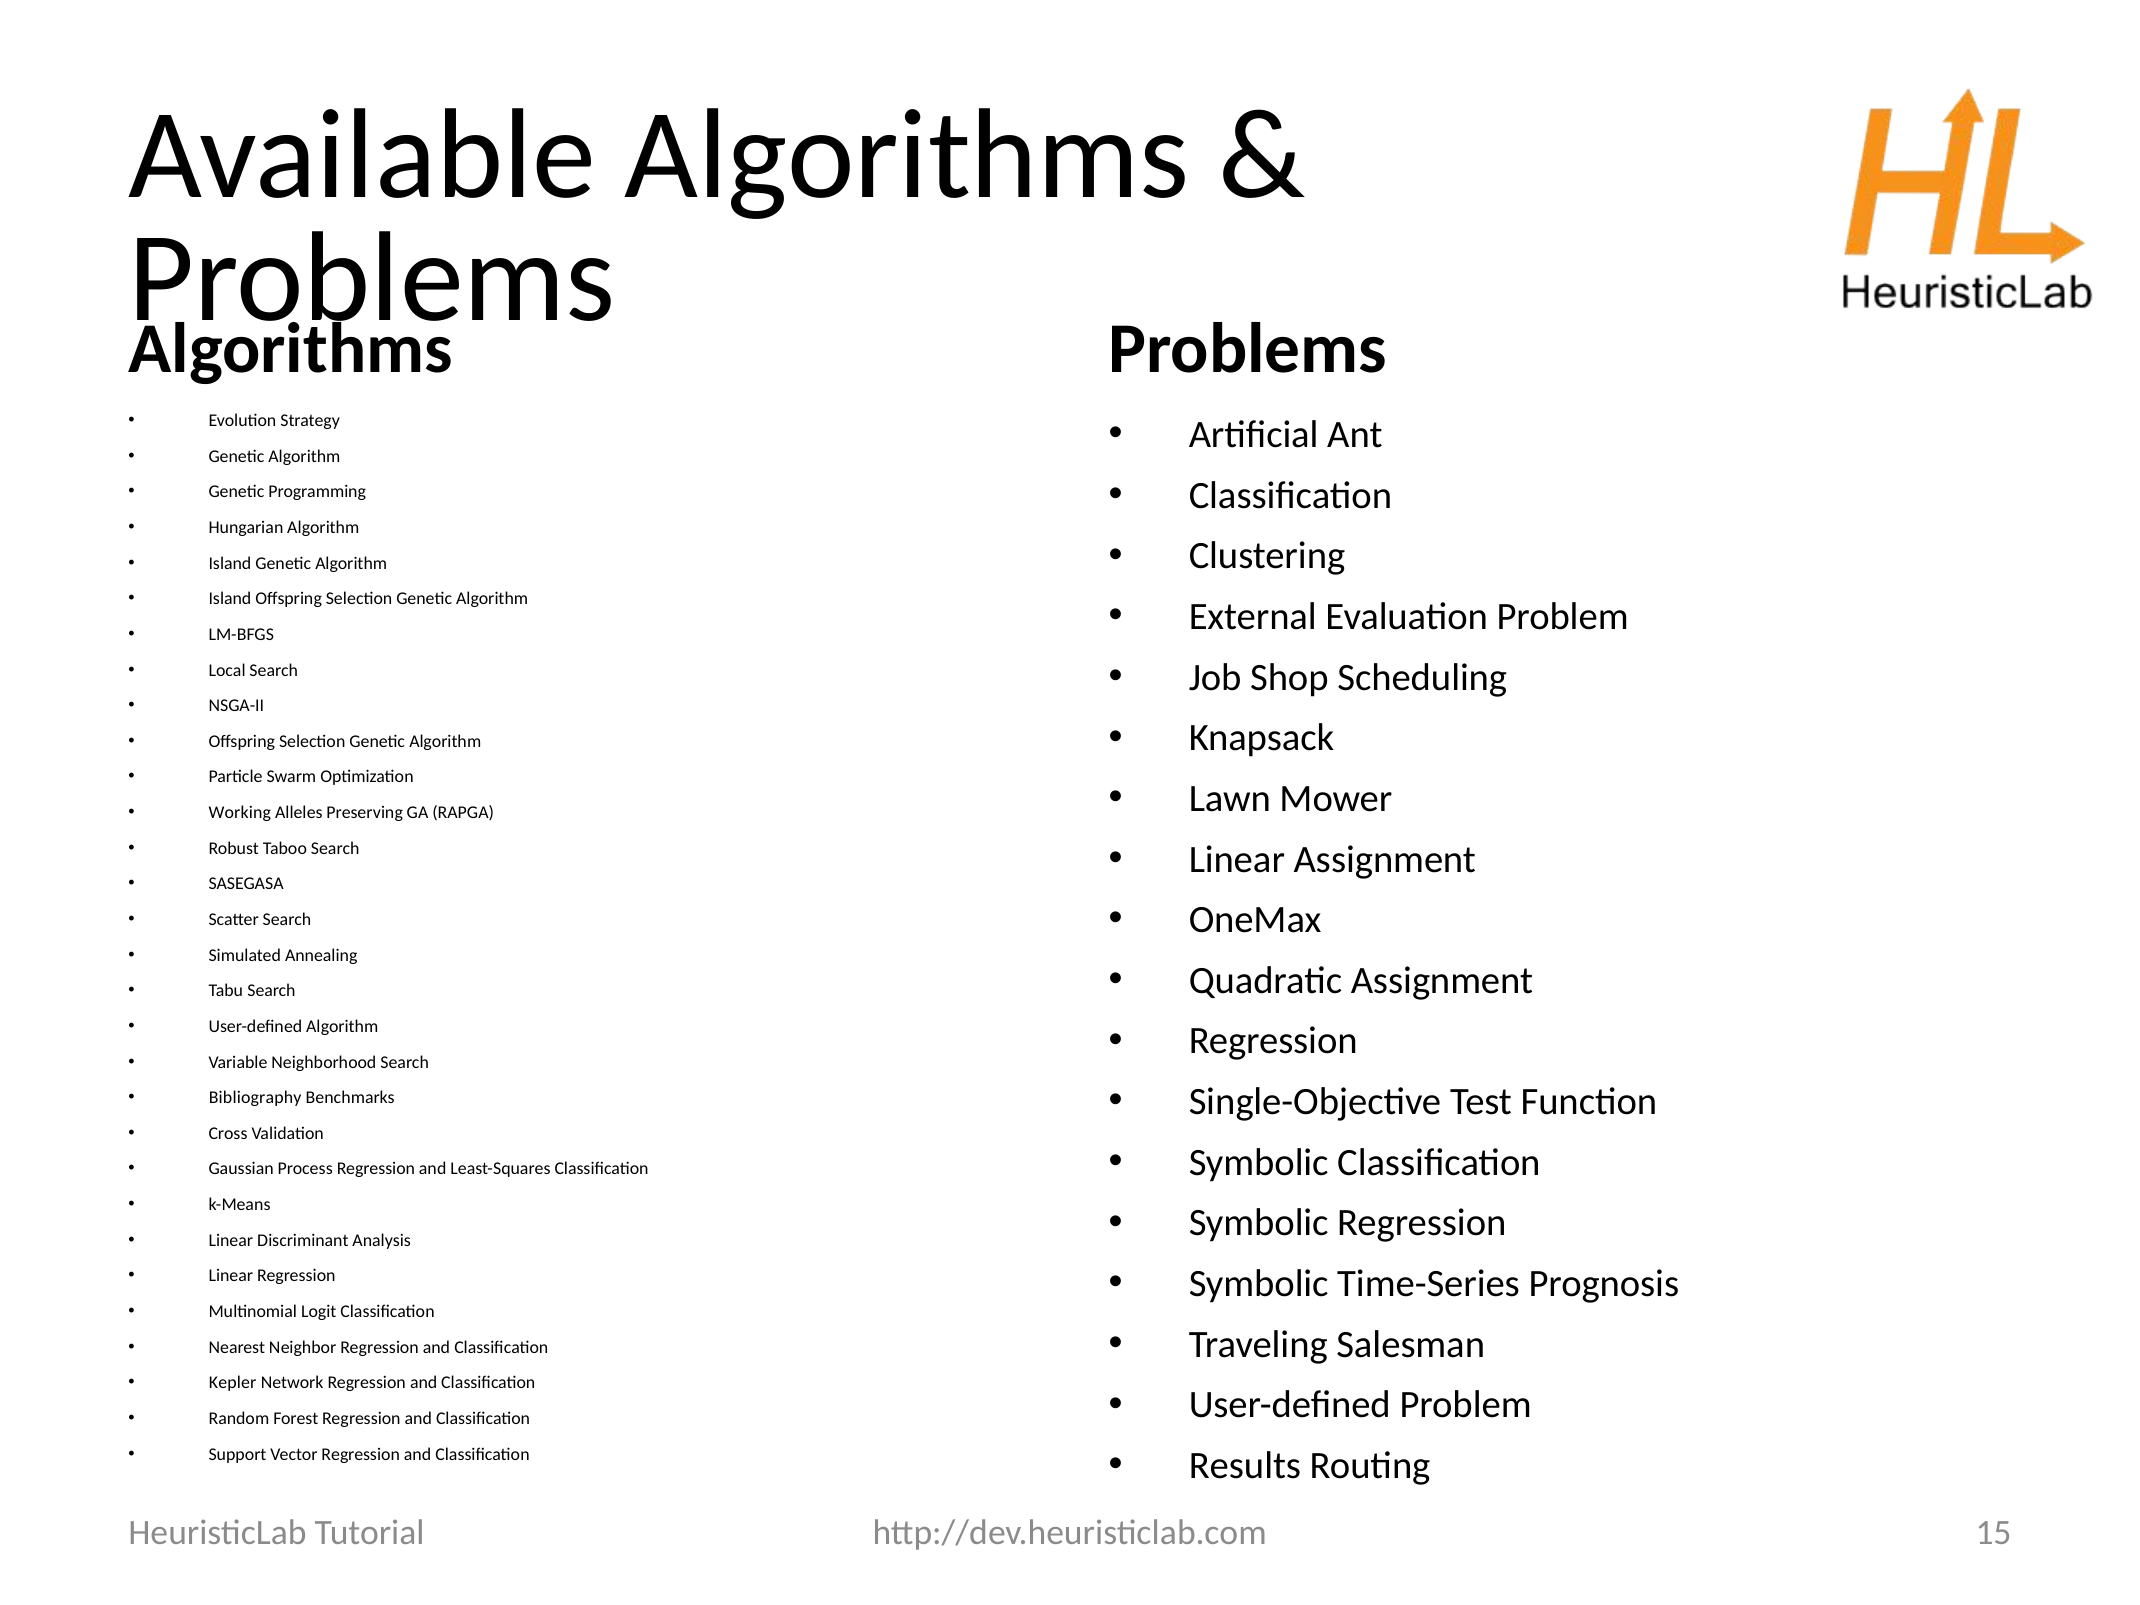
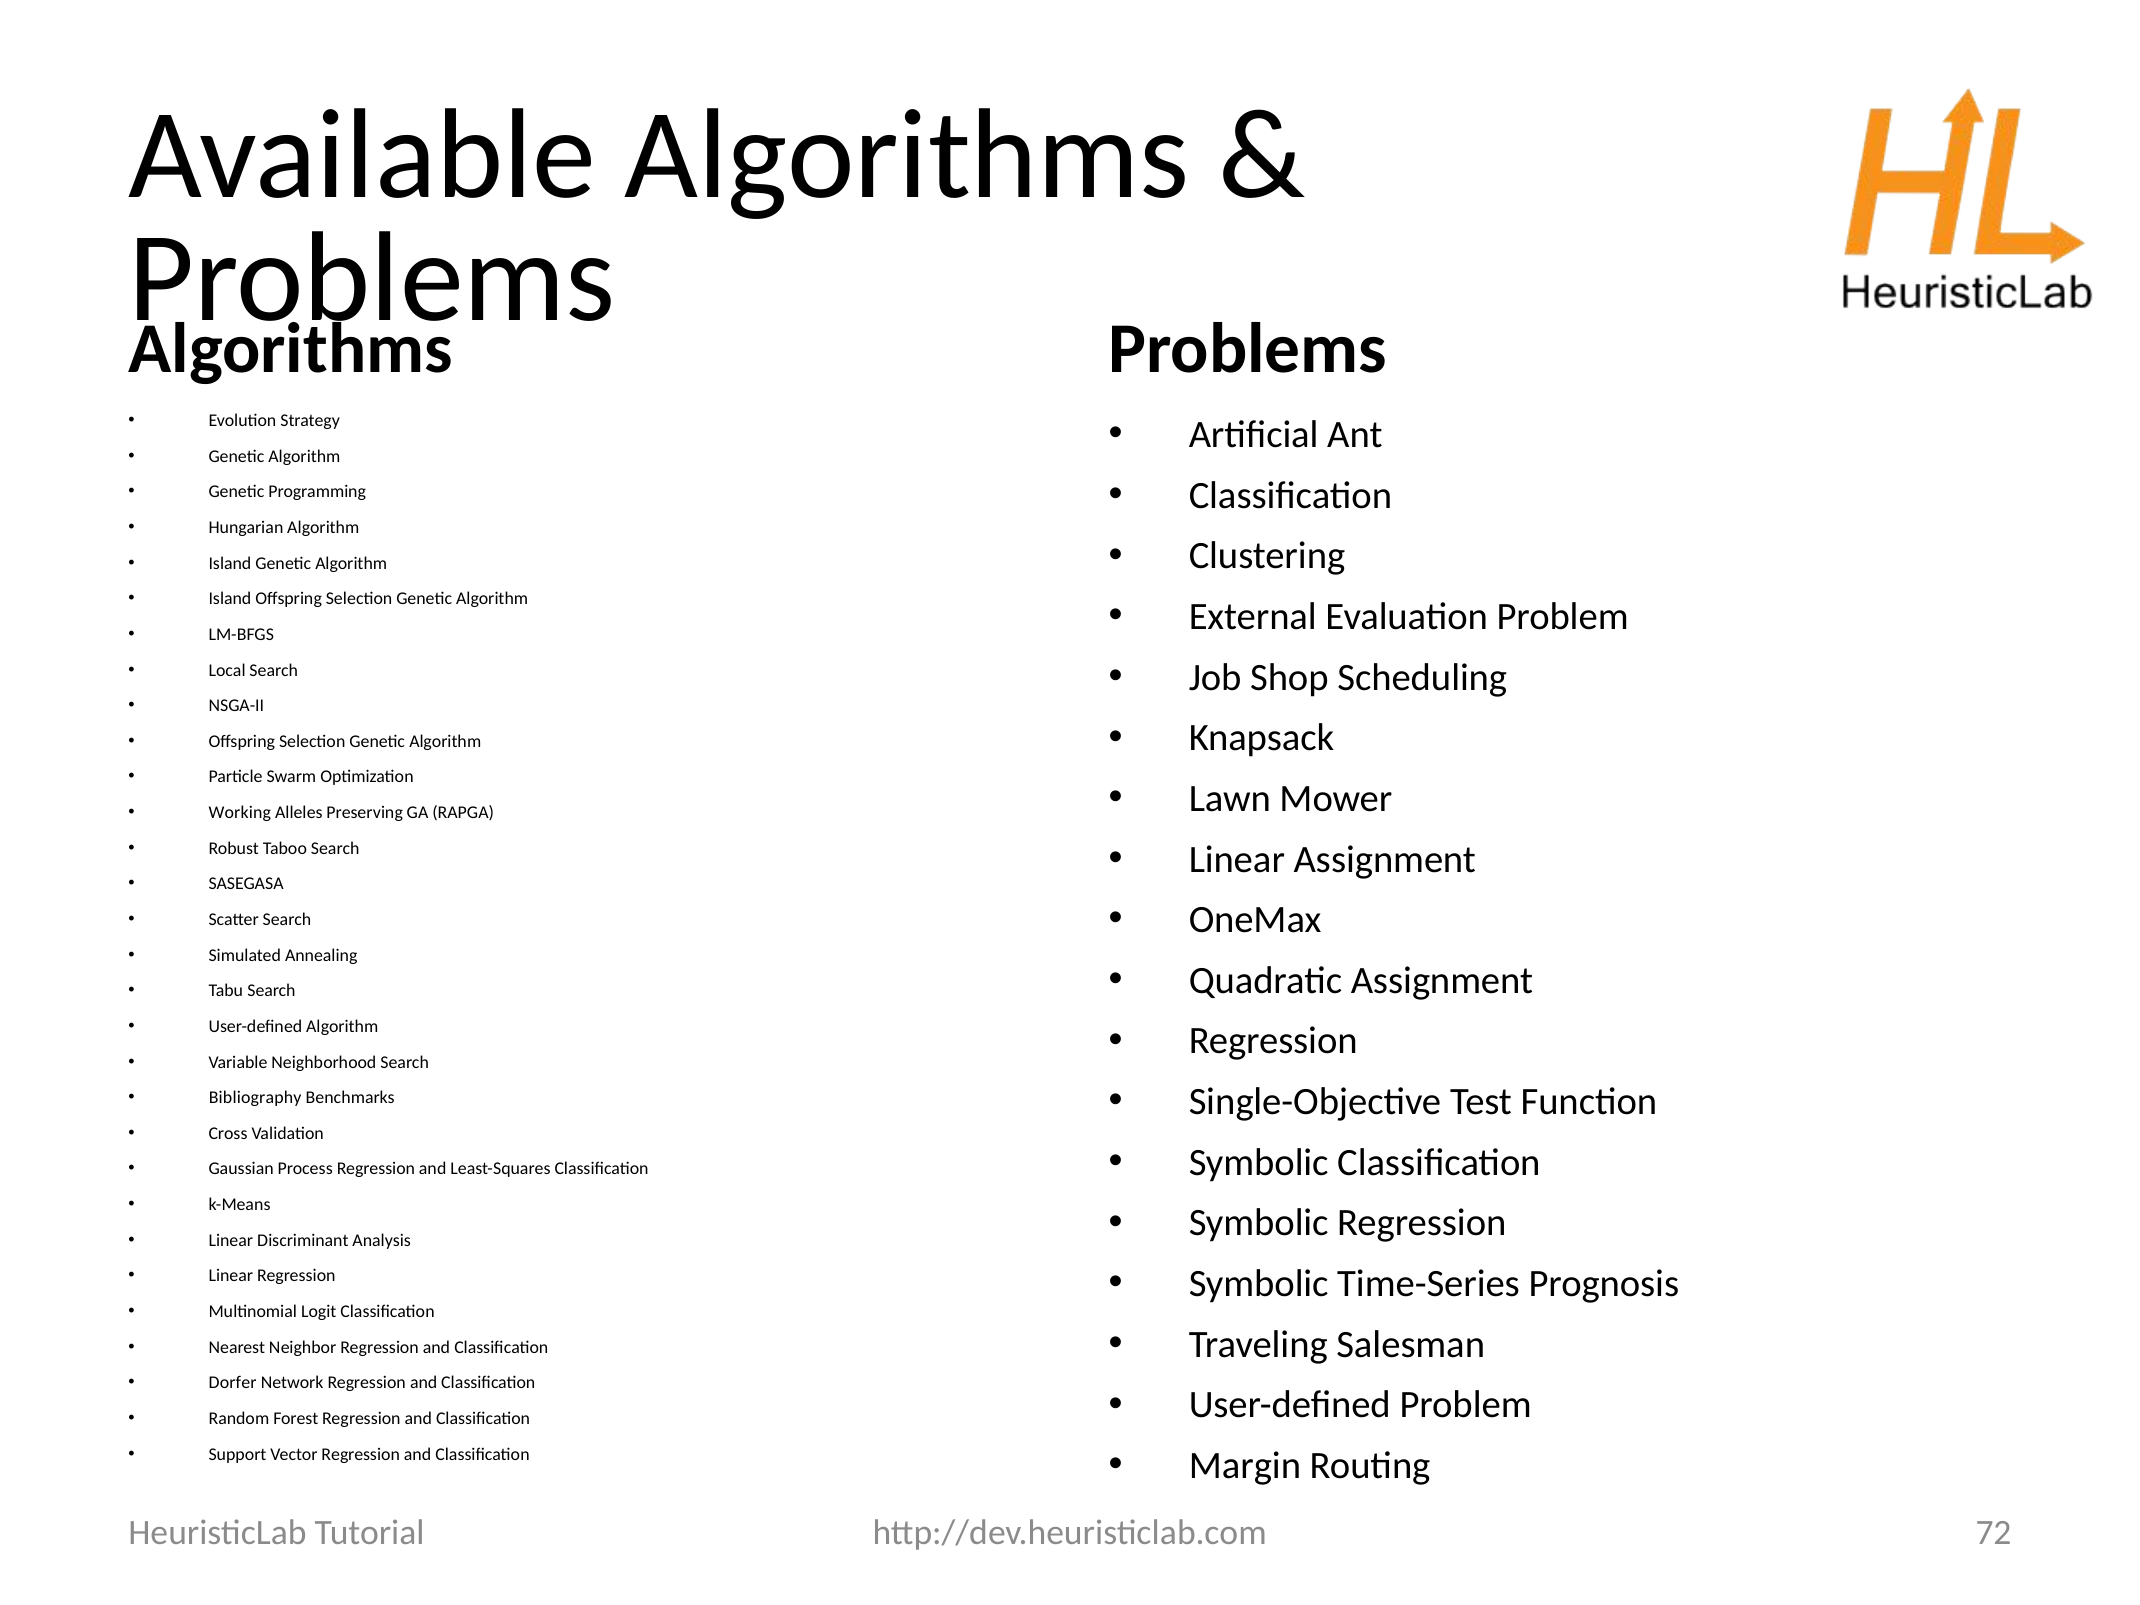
Kepler: Kepler -> Dorfer
Results: Results -> Margin
15: 15 -> 72
